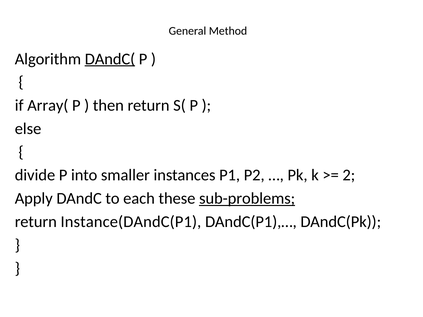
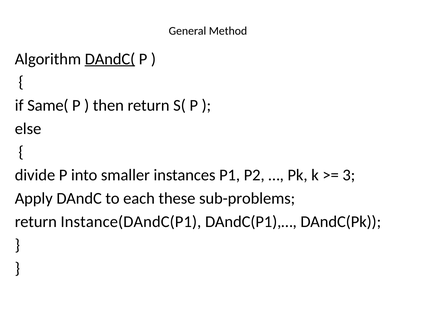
Array(: Array( -> Same(
2: 2 -> 3
sub-problems underline: present -> none
